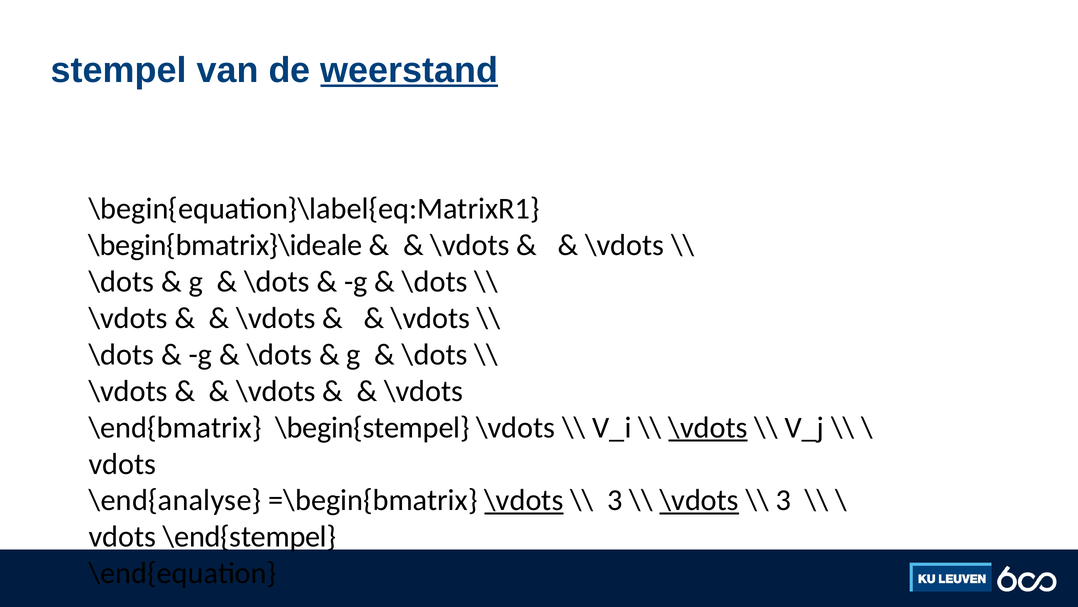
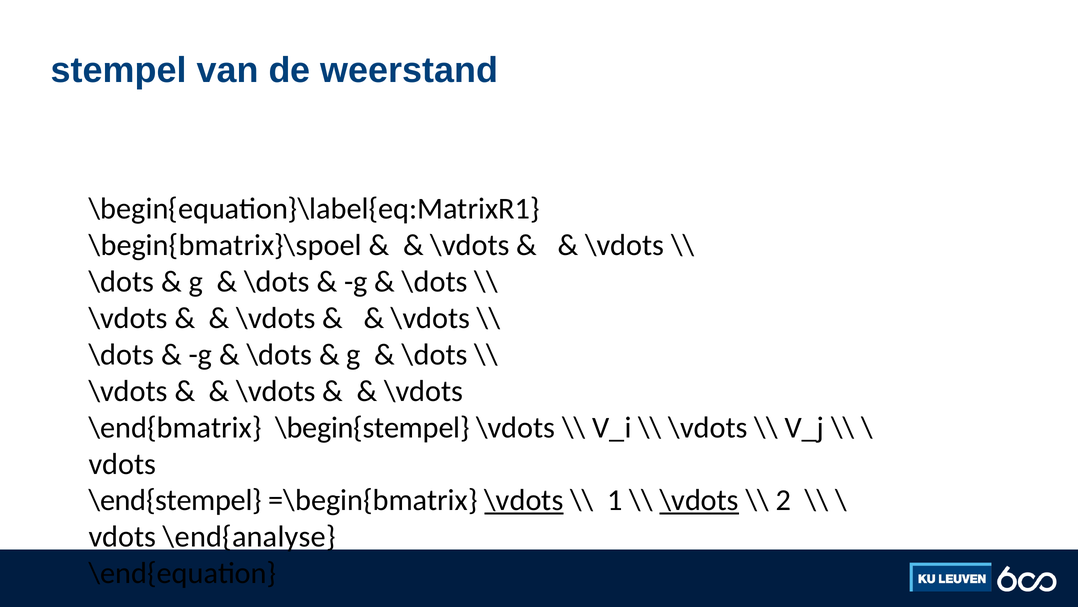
weerstand underline: present -> none
\begin{bmatrix}\ideale: \begin{bmatrix}\ideale -> \begin{bmatrix}\spoel
\vdots at (708, 427) underline: present -> none
\end{analyse: \end{analyse -> \end{stempel
3 at (615, 500): 3 -> 1
3 at (783, 500): 3 -> 2
\end{stempel: \end{stempel -> \end{analyse
